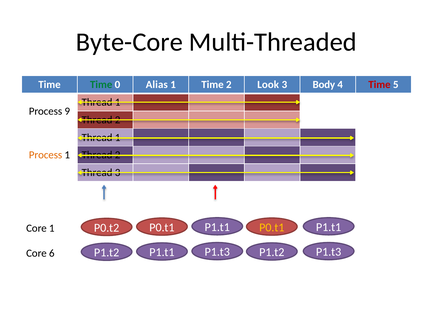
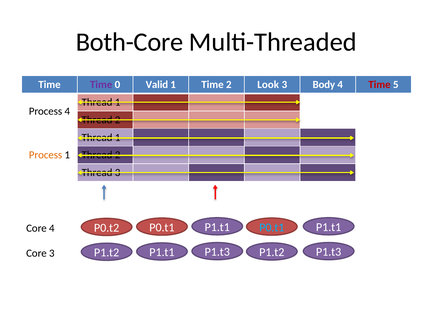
Byte-Core: Byte-Core -> Both-Core
Time at (101, 85) colour: green -> purple
Alias: Alias -> Valid
Process 9: 9 -> 4
P0.t1 at (272, 227) colour: yellow -> light blue
Core 1: 1 -> 4
Core 6: 6 -> 3
